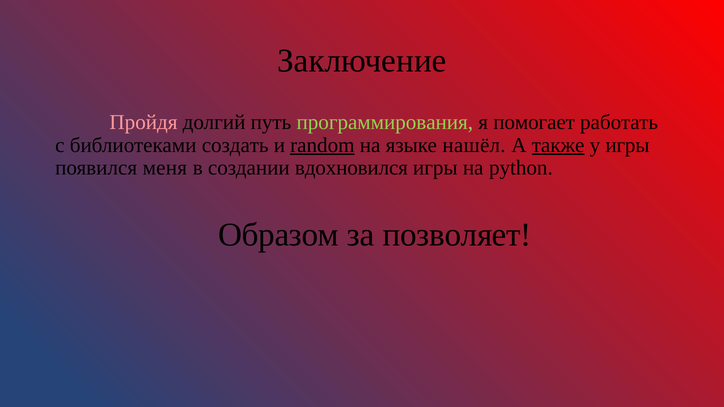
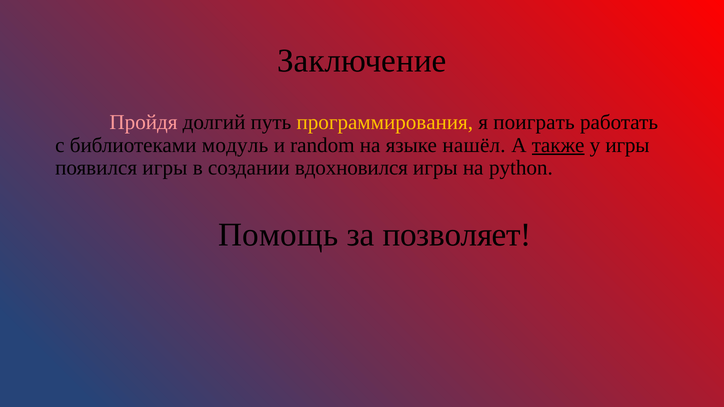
программирования colour: light green -> yellow
помогает: помогает -> поиграть
создать: создать -> модуль
random underline: present -> none
появился меня: меня -> игры
Образом: Образом -> Помощь
